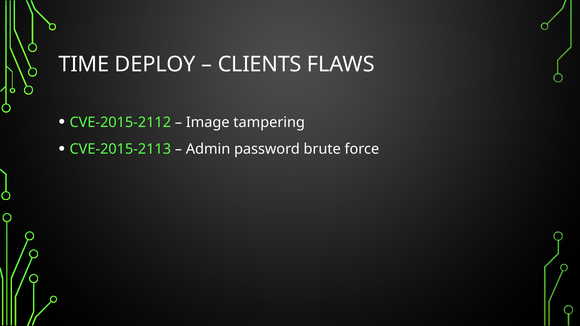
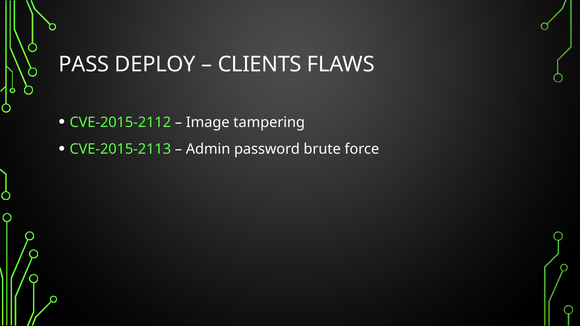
TIME: TIME -> PASS
